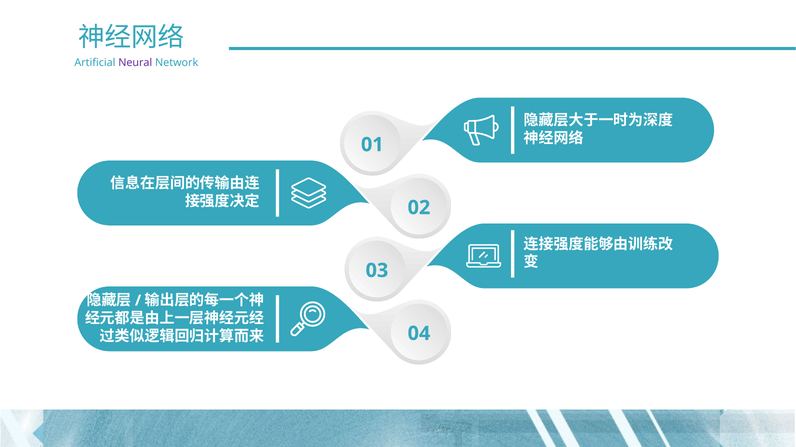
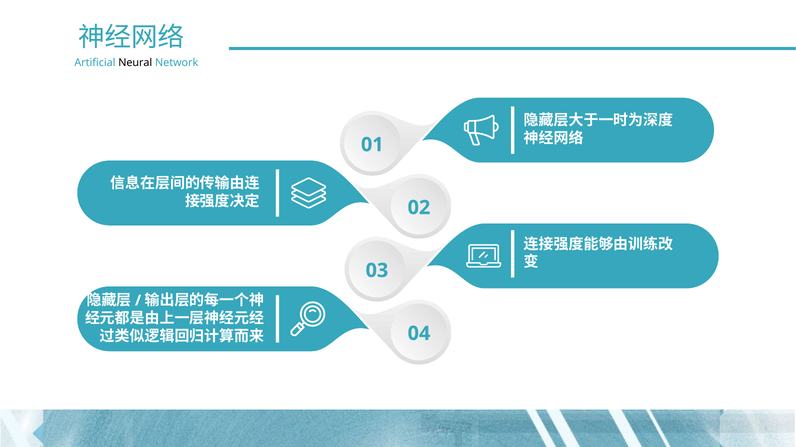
Neural colour: purple -> black
